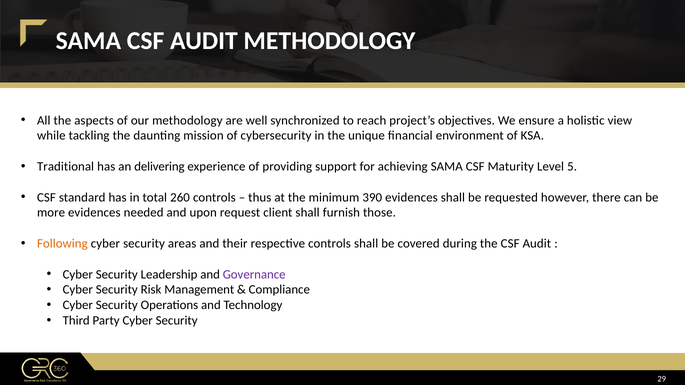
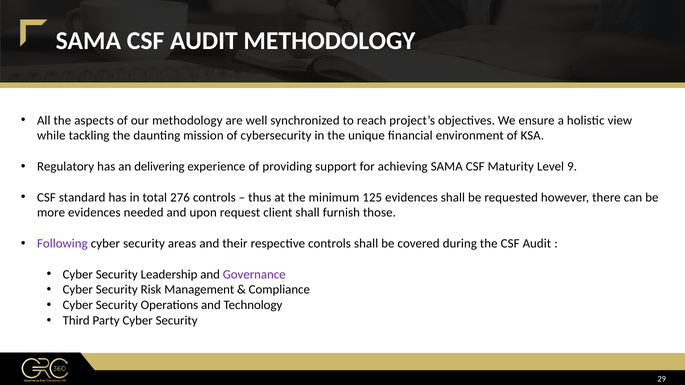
Traditional: Traditional -> Regulatory
5: 5 -> 9
260: 260 -> 276
390: 390 -> 125
Following colour: orange -> purple
